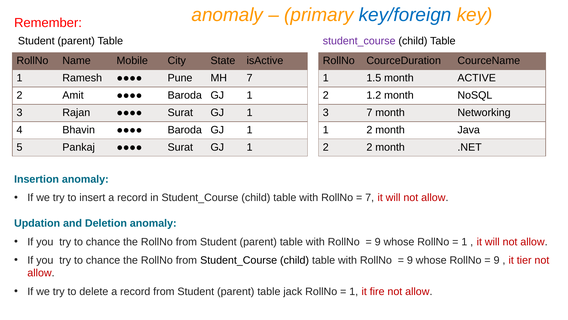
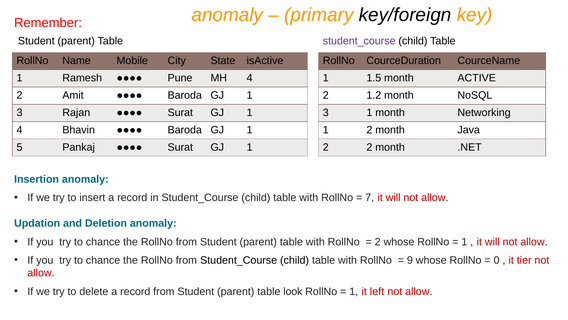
key/foreign colour: blue -> black
MH 7: 7 -> 4
3 7: 7 -> 1
9 at (378, 241): 9 -> 2
9 at (497, 260): 9 -> 0
jack: jack -> look
fire: fire -> left
